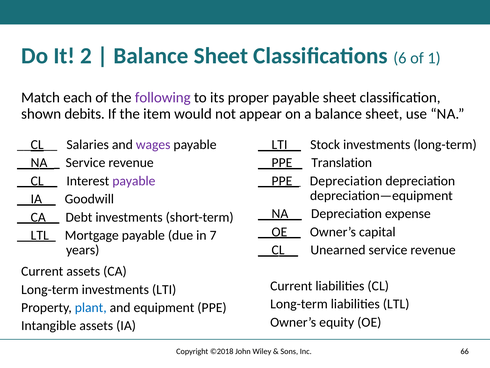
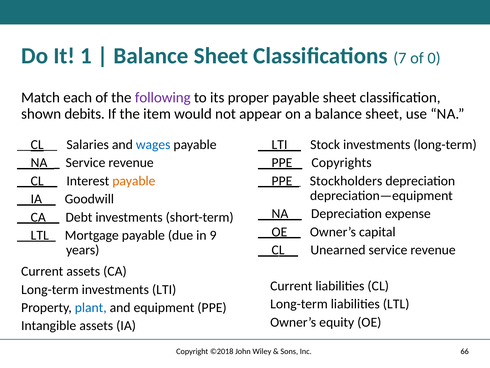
2: 2 -> 1
6: 6 -> 7
1: 1 -> 0
wages colour: purple -> blue
Translation: Translation -> Copyrights
payable at (134, 181) colour: purple -> orange
E_ Depreciation: Depreciation -> Stockholders
7: 7 -> 9
